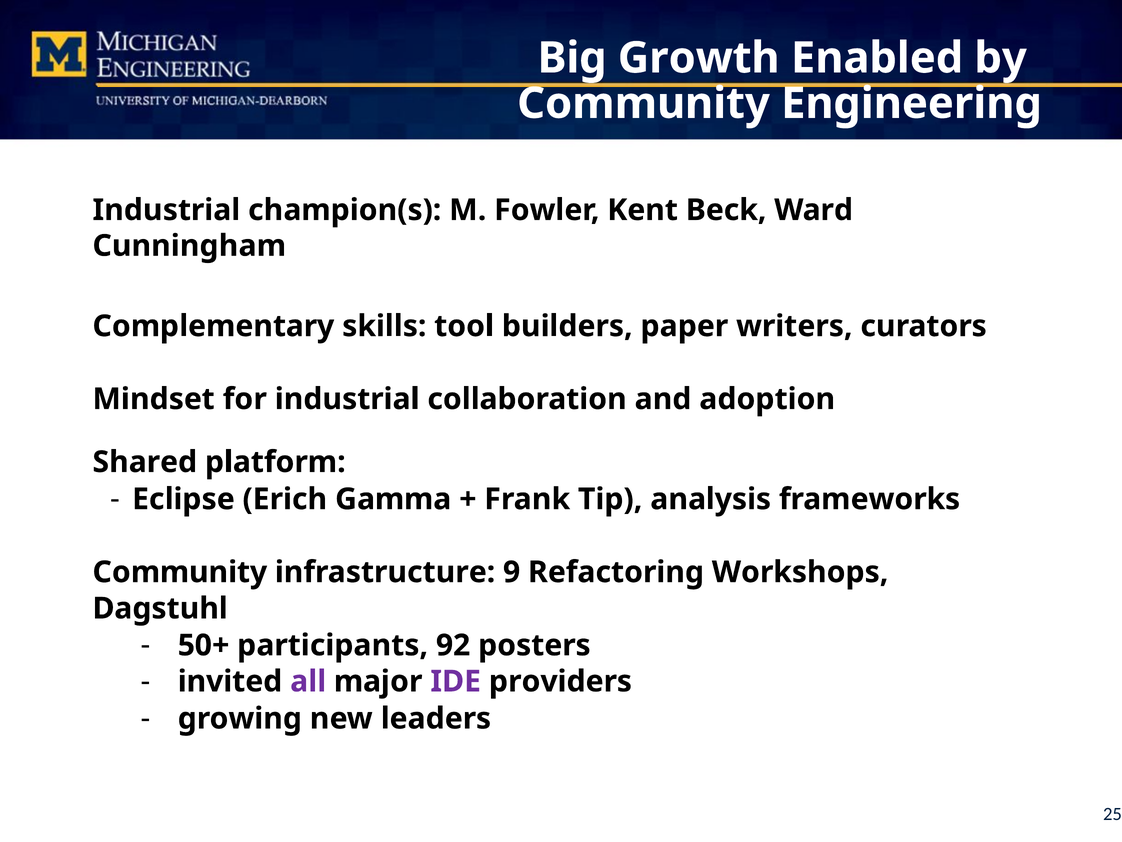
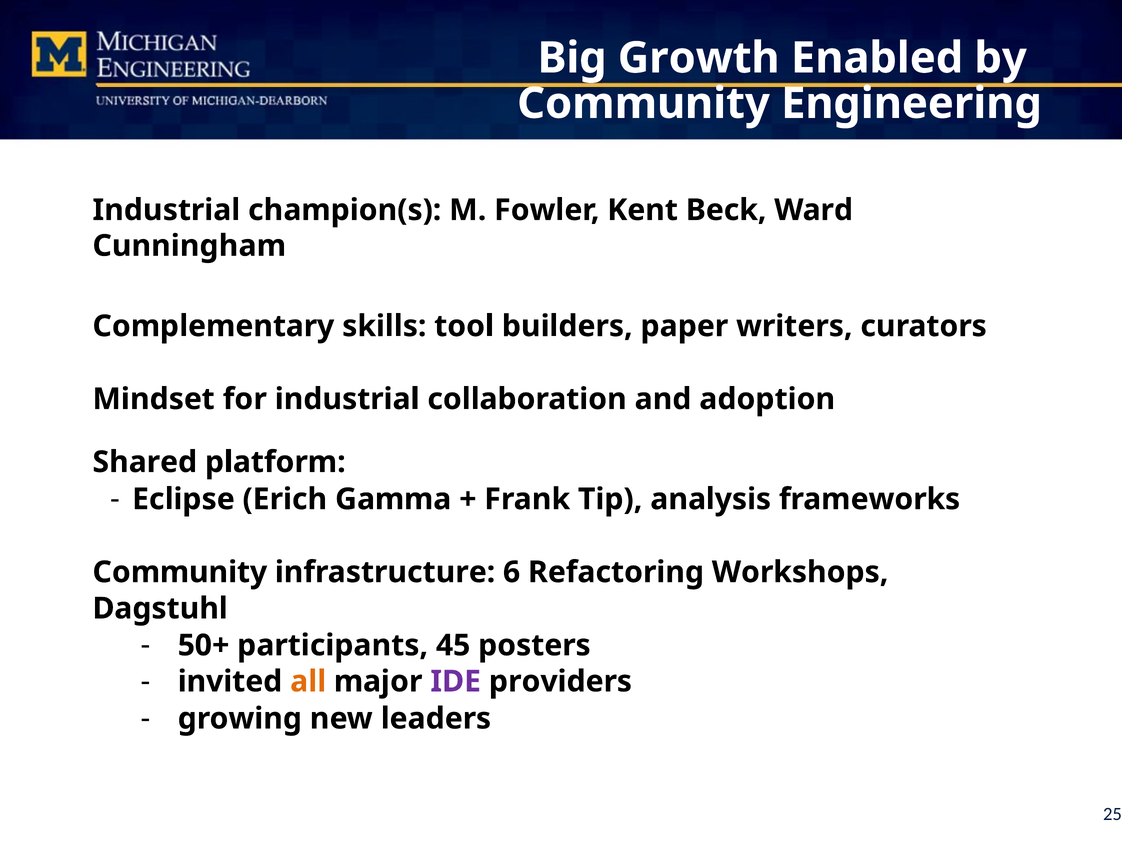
9: 9 -> 6
92: 92 -> 45
all colour: purple -> orange
